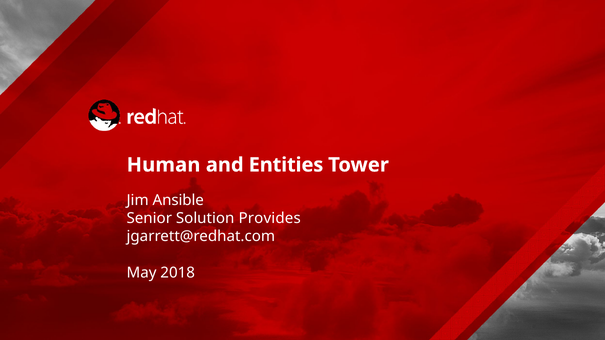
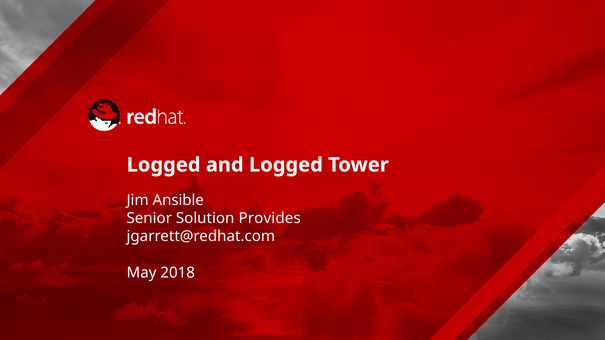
Human at (164, 165): Human -> Logged
and Entities: Entities -> Logged
